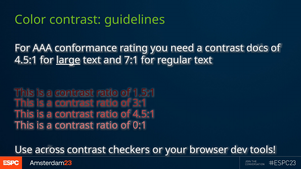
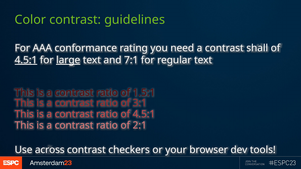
docs: docs -> shall
4.5:1 at (26, 60) underline: none -> present
0:1: 0:1 -> 2:1
